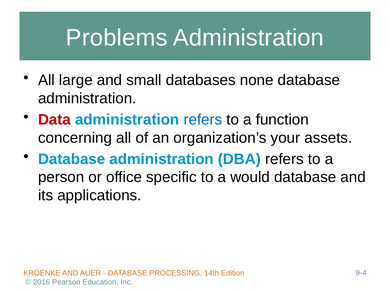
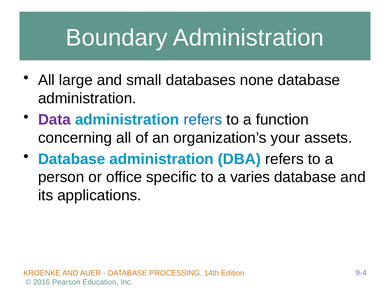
Problems: Problems -> Boundary
Data colour: red -> purple
would: would -> varies
